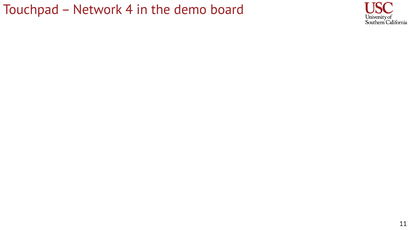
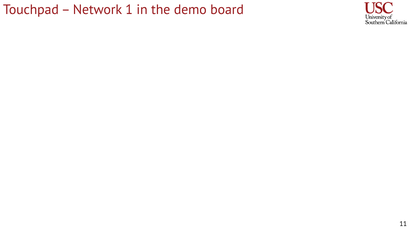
4: 4 -> 1
